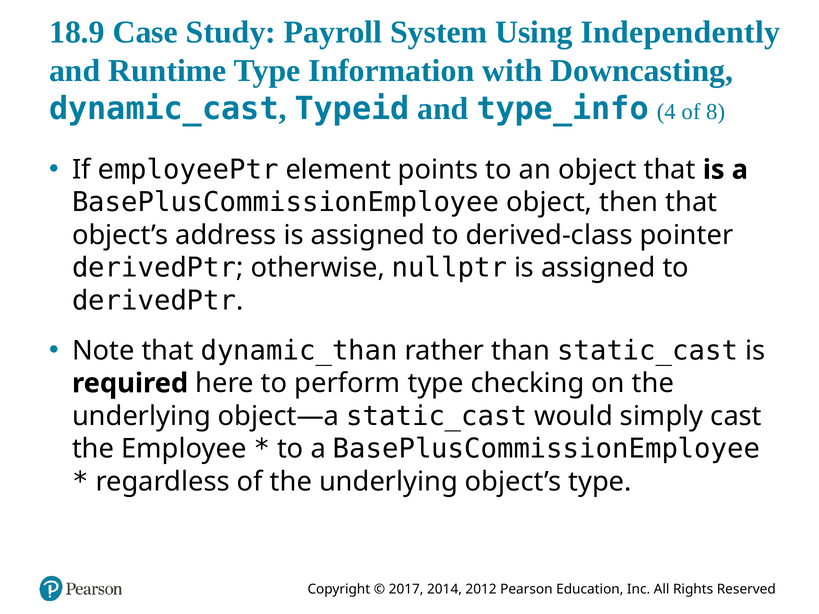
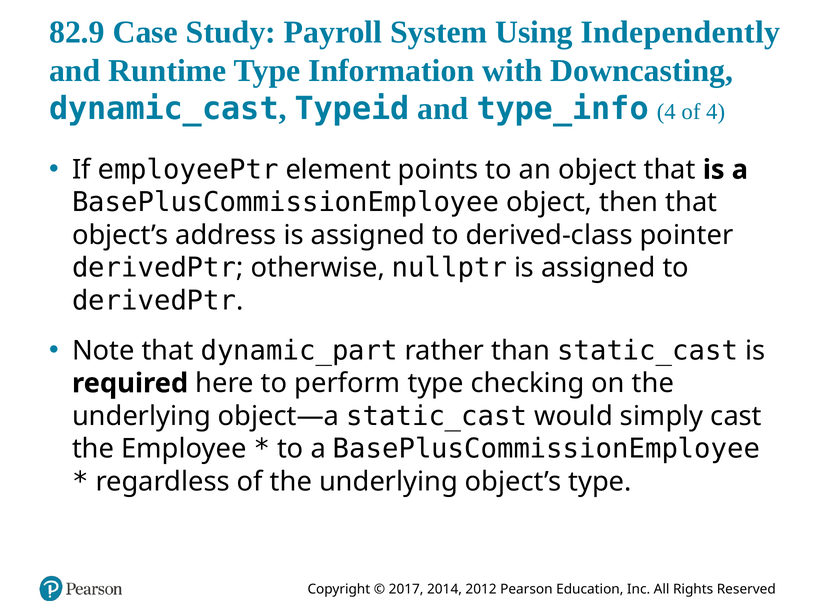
18.9: 18.9 -> 82.9
of 8: 8 -> 4
dynamic_than: dynamic_than -> dynamic_part
